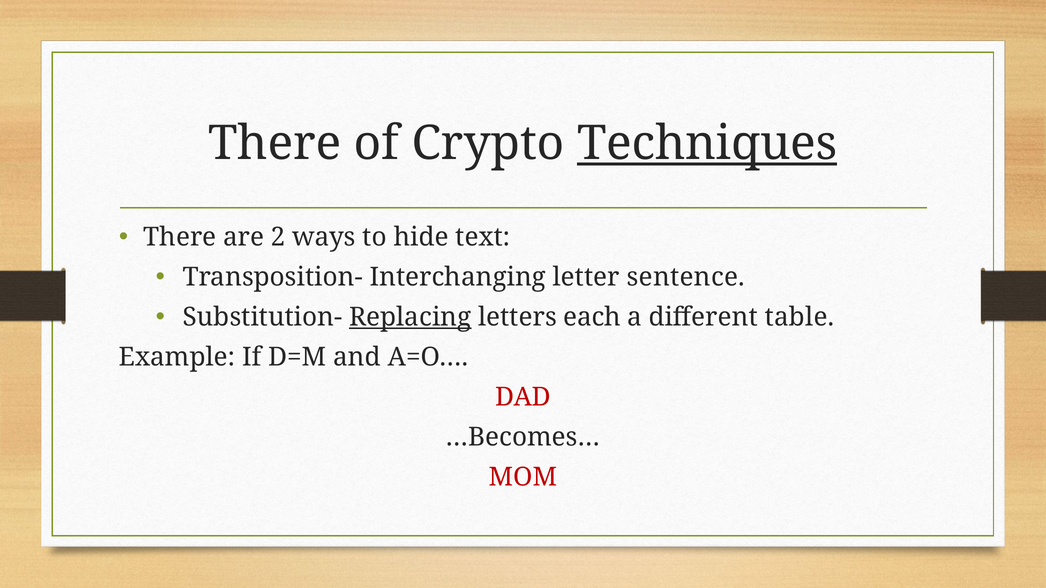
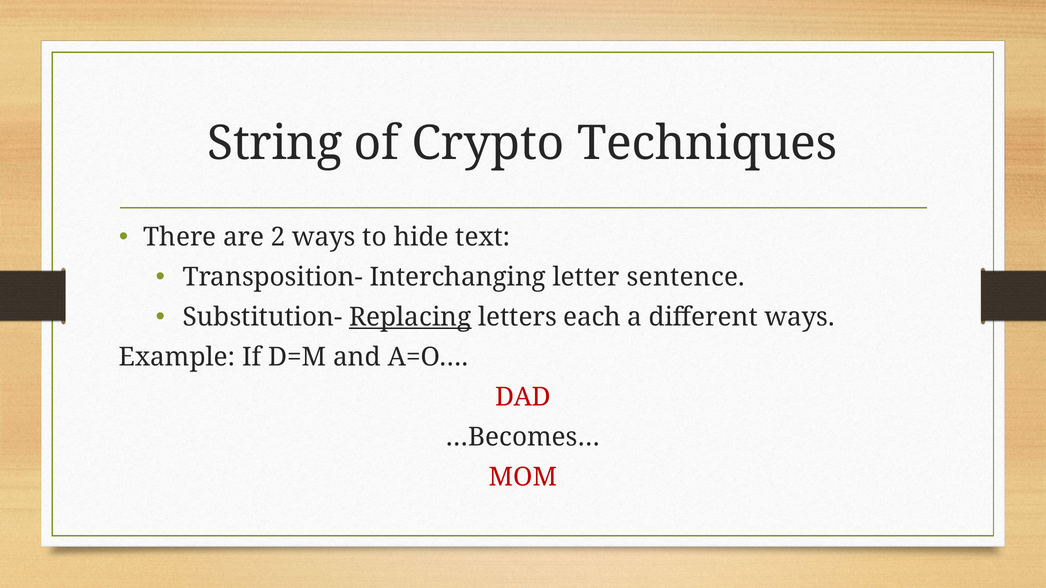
There at (275, 144): There -> String
Techniques underline: present -> none
different table: table -> ways
